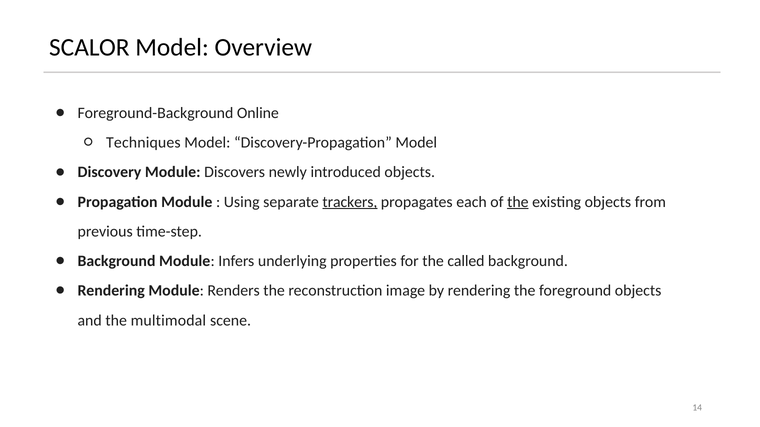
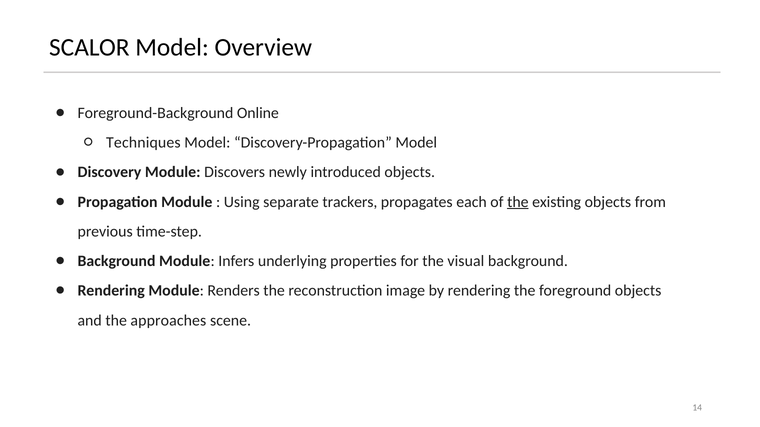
trackers underline: present -> none
called: called -> visual
multimodal: multimodal -> approaches
